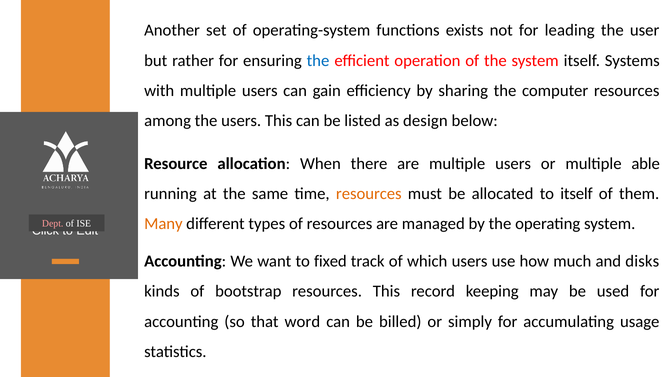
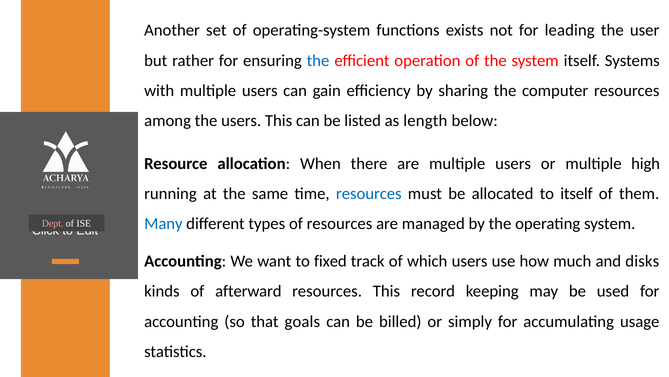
design: design -> length
able: able -> high
resources at (369, 193) colour: orange -> blue
Many colour: orange -> blue
bootstrap: bootstrap -> afterward
word: word -> goals
